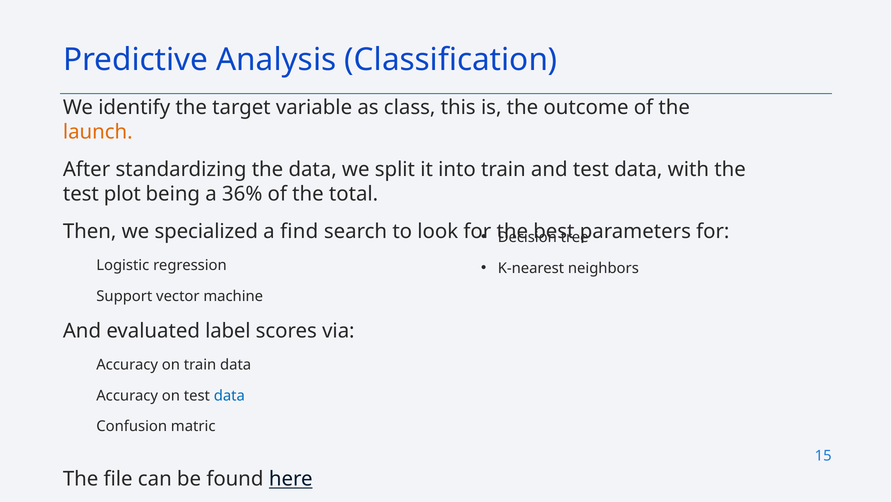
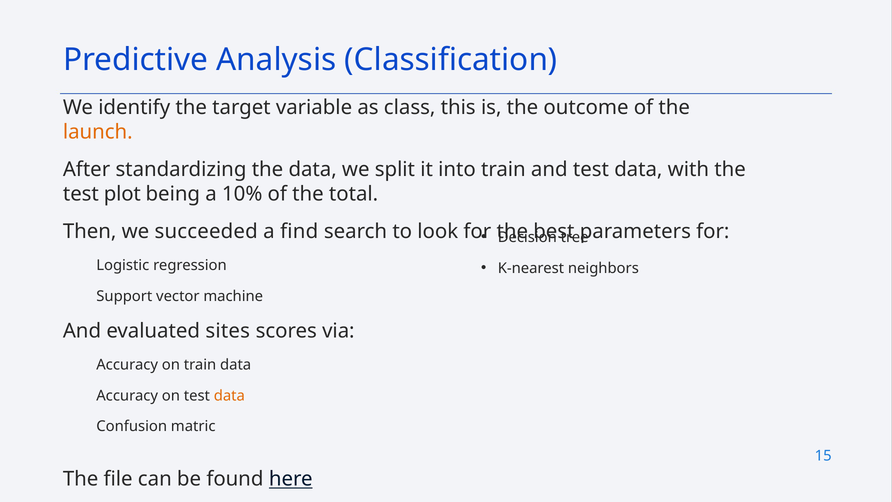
36%: 36% -> 10%
specialized: specialized -> succeeded
label: label -> sites
data at (229, 395) colour: blue -> orange
